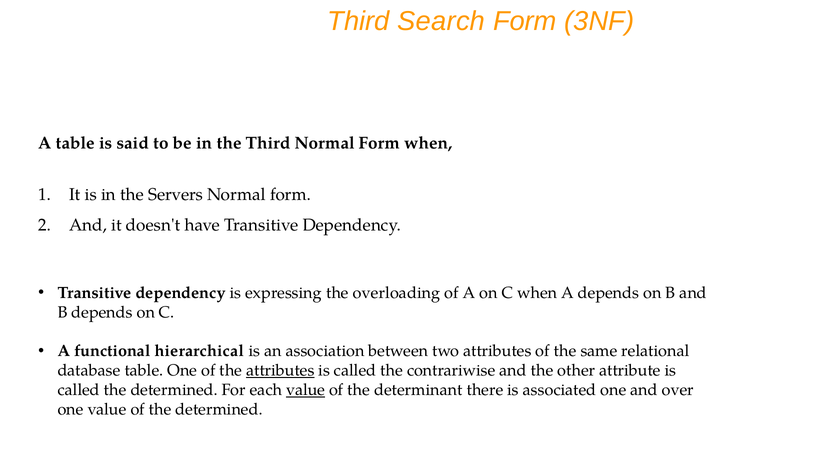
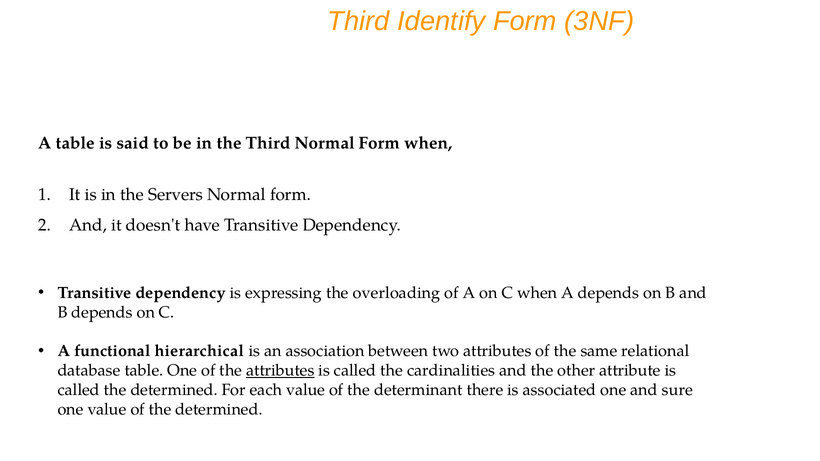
Search: Search -> Identify
contrariwise: contrariwise -> cardinalities
value at (306, 390) underline: present -> none
over: over -> sure
